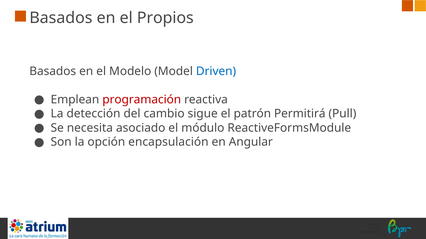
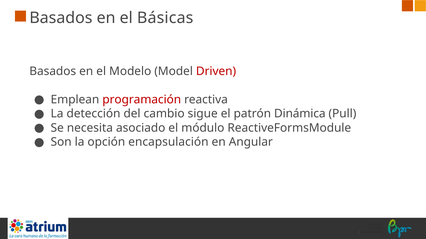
Propios: Propios -> Básicas
Driven colour: blue -> red
Permitirá: Permitirá -> Dinámica
